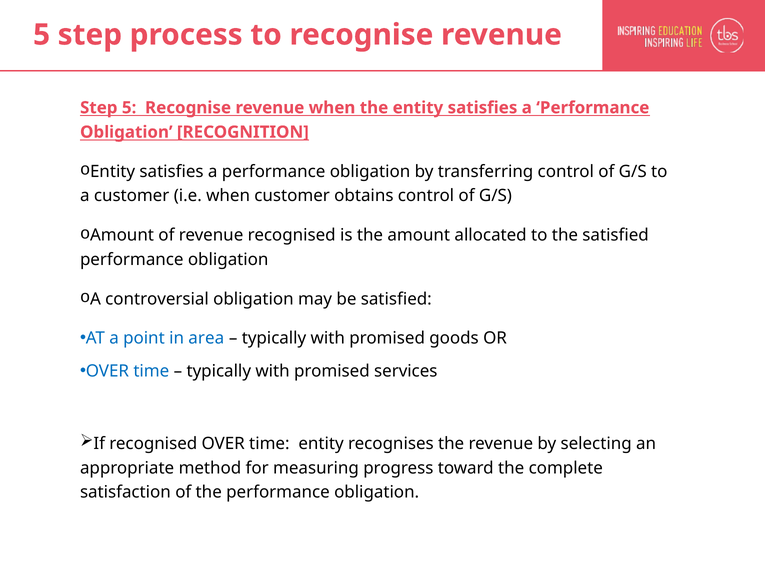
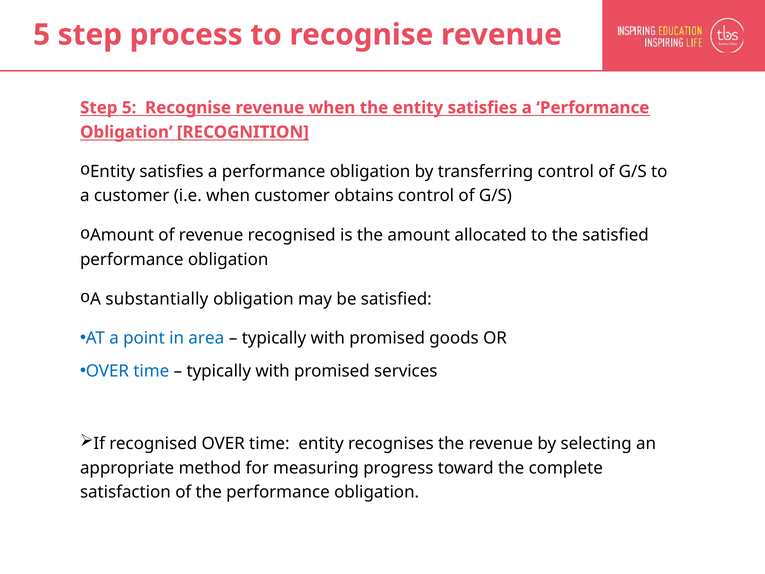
controversial: controversial -> substantially
